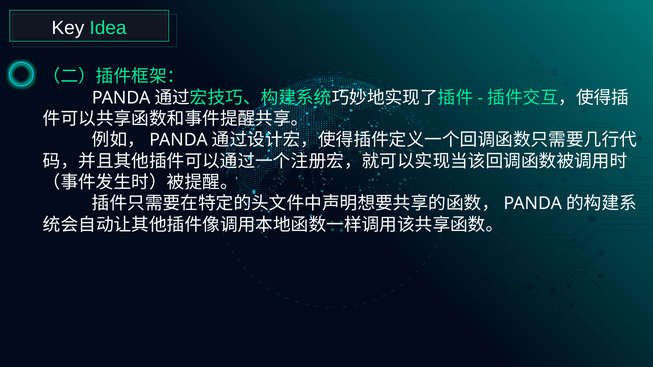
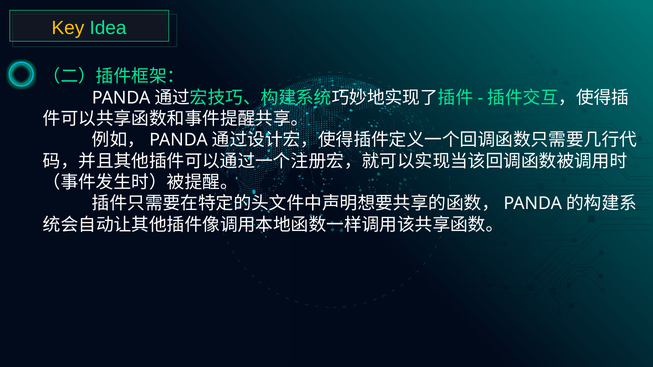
Key colour: white -> yellow
